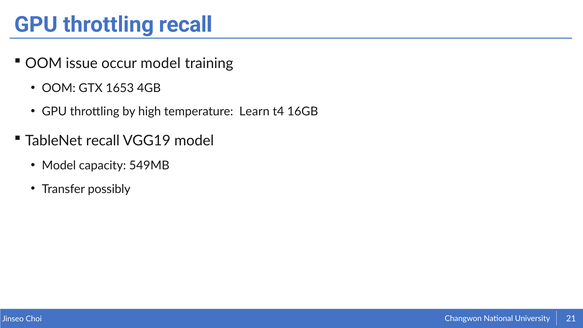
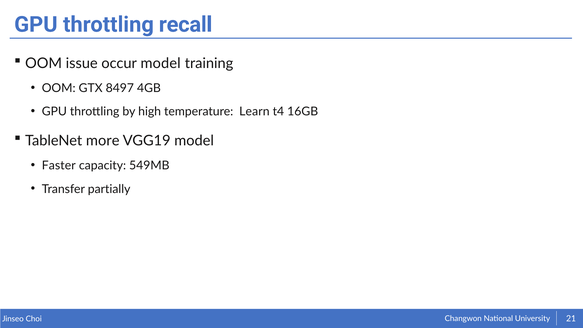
1653: 1653 -> 8497
TableNet recall: recall -> more
Model at (59, 165): Model -> Faster
possibly: possibly -> partially
